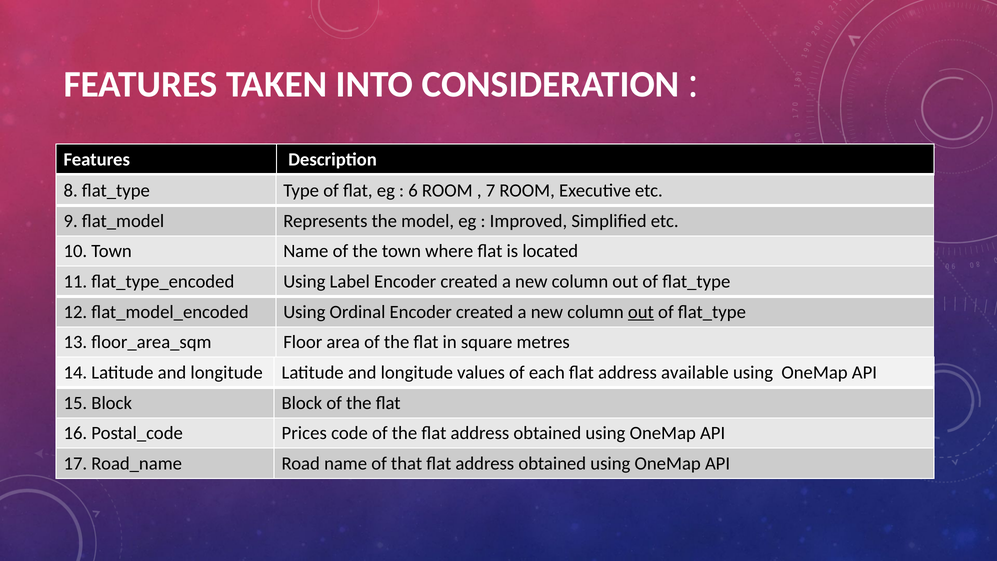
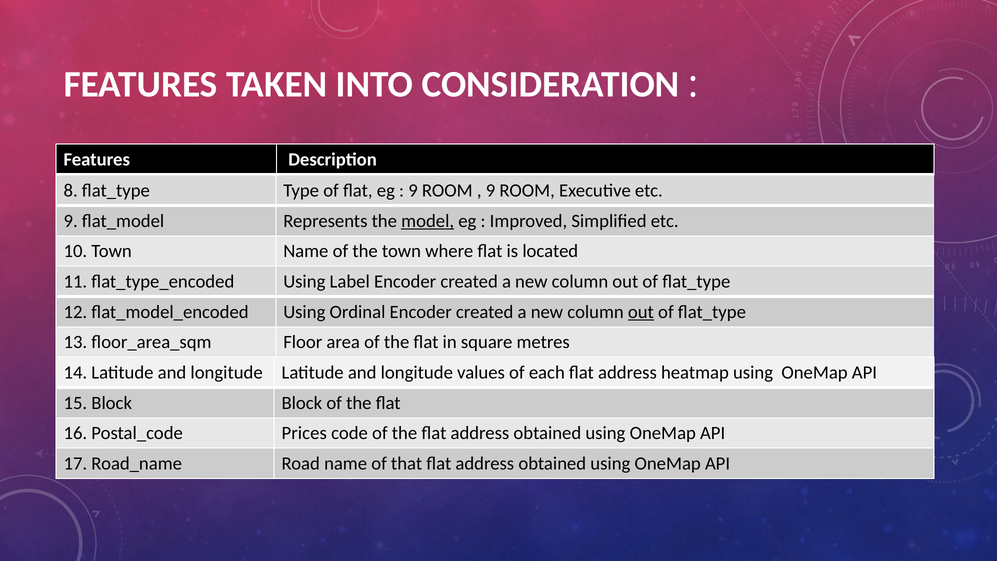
6 at (413, 191): 6 -> 9
7 at (491, 191): 7 -> 9
model underline: none -> present
available: available -> heatmap
